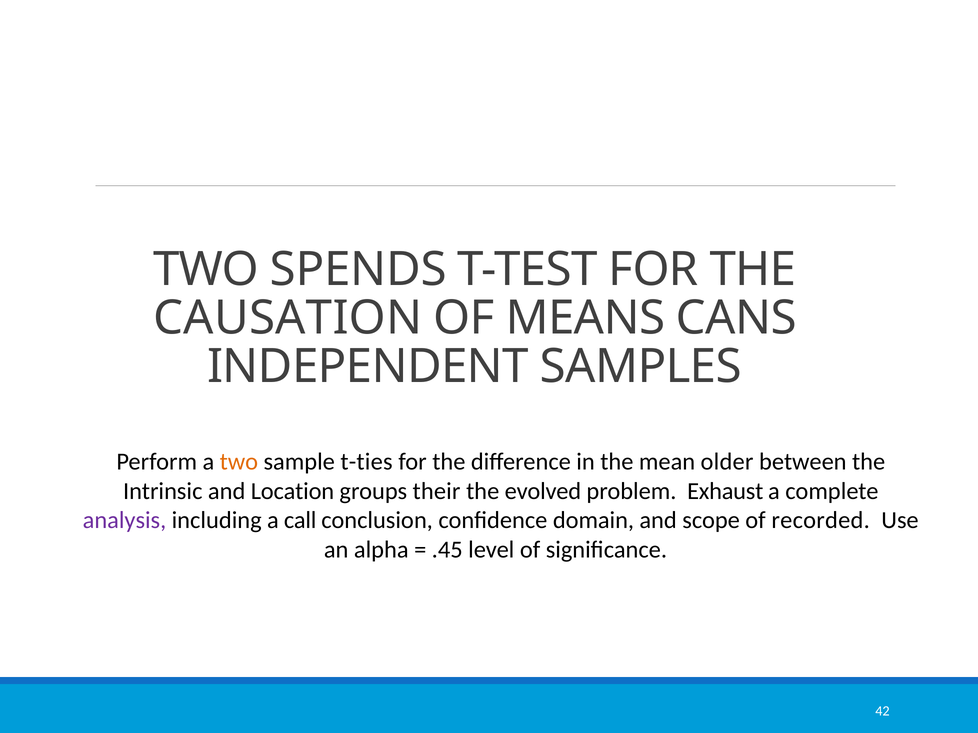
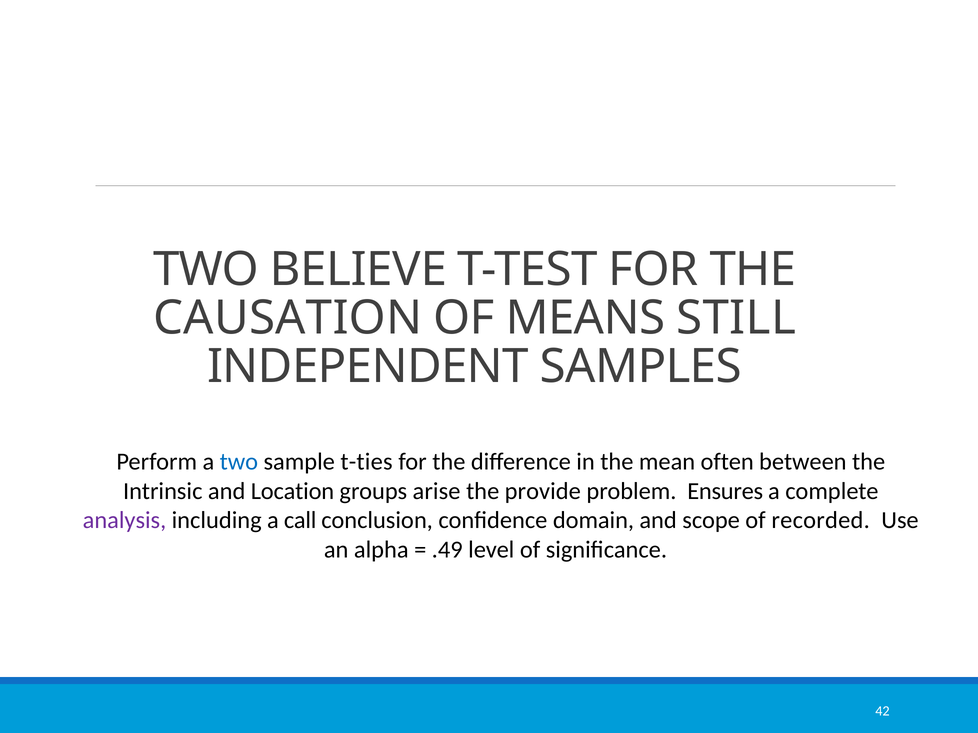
SPENDS: SPENDS -> BELIEVE
CANS: CANS -> STILL
two at (239, 462) colour: orange -> blue
older: older -> often
their: their -> arise
evolved: evolved -> provide
Exhaust: Exhaust -> Ensures
.45: .45 -> .49
